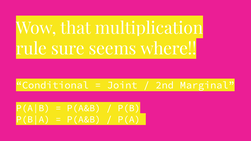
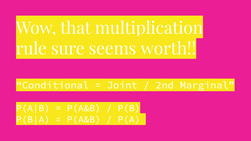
where: where -> worth
